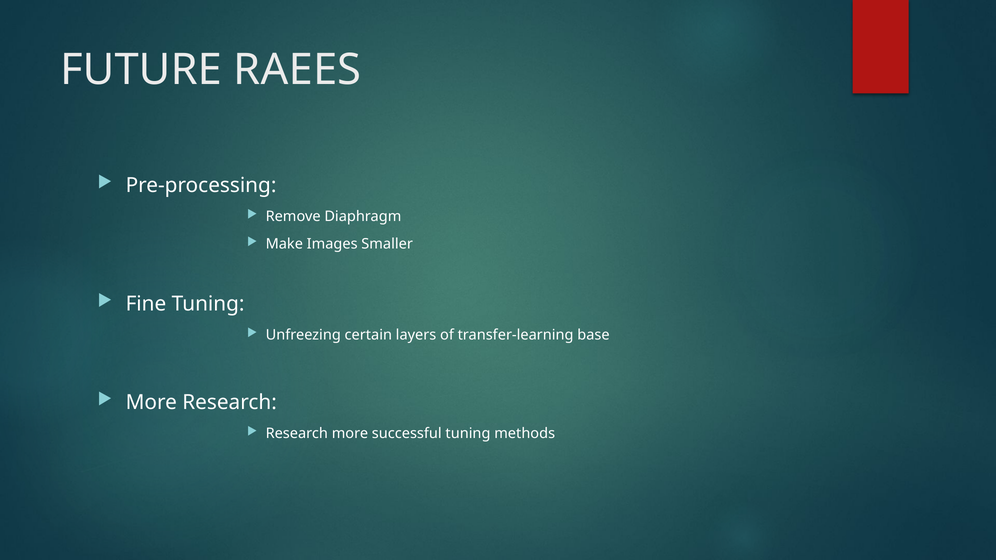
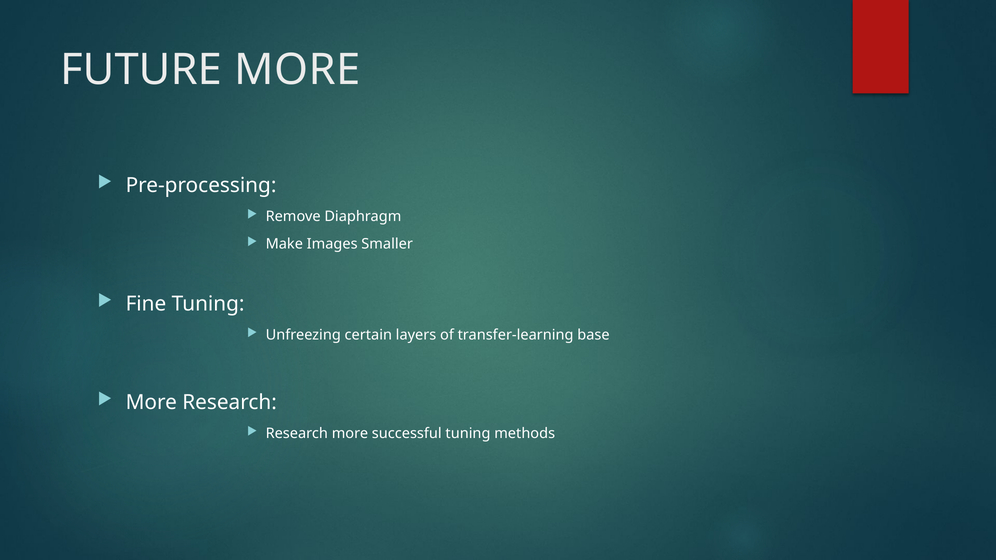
FUTURE RAEES: RAEES -> MORE
